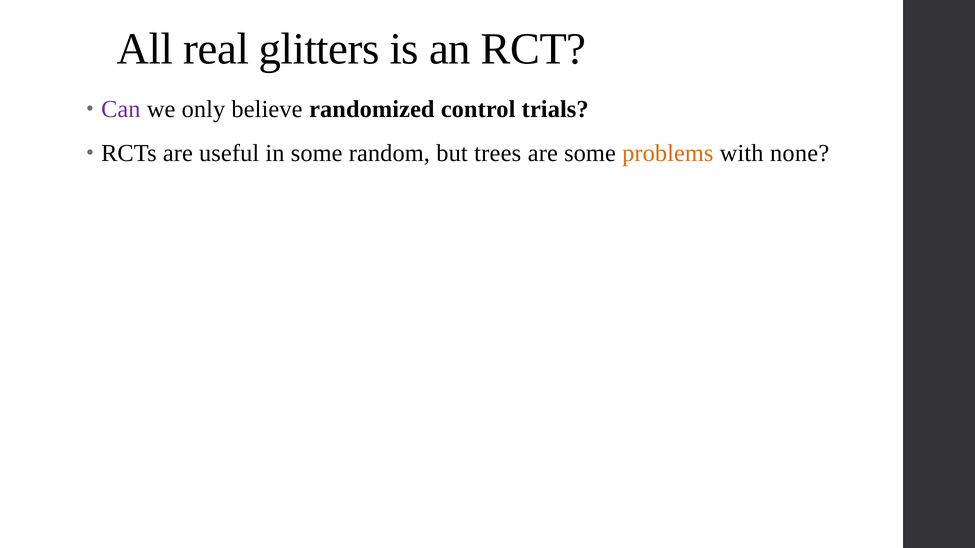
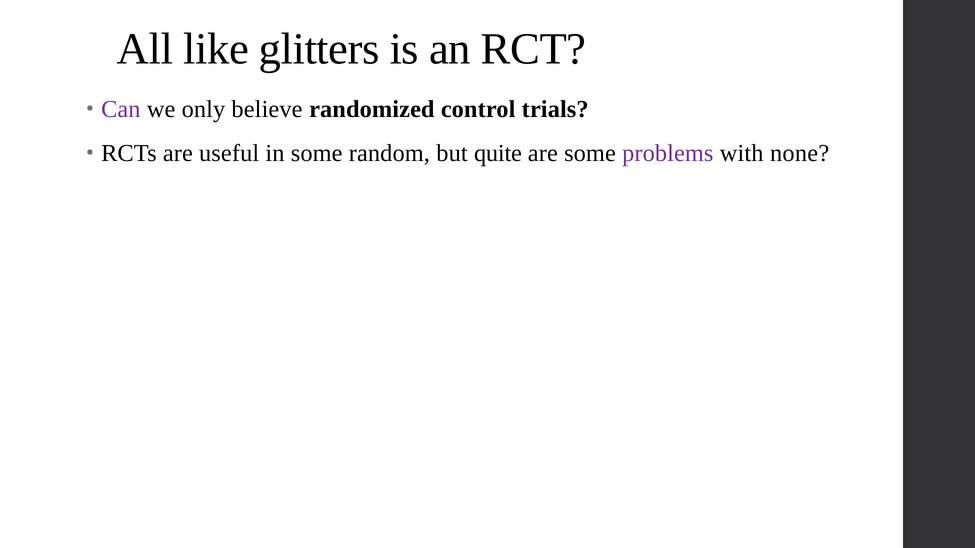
real: real -> like
trees: trees -> quite
problems colour: orange -> purple
